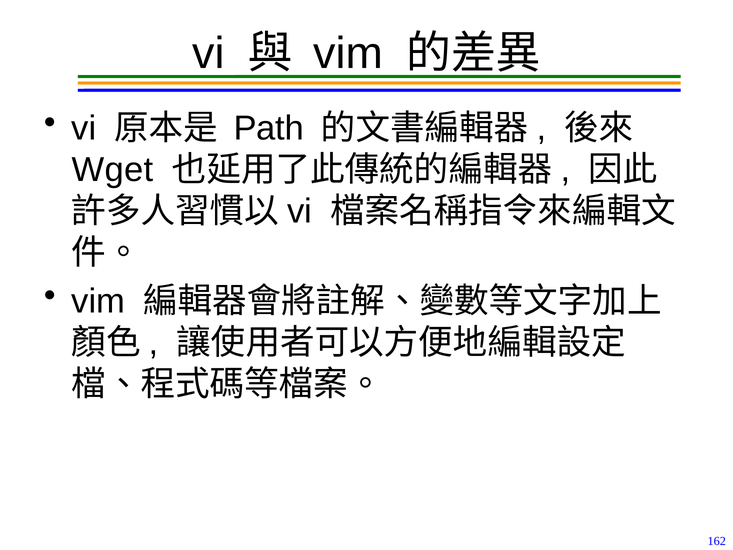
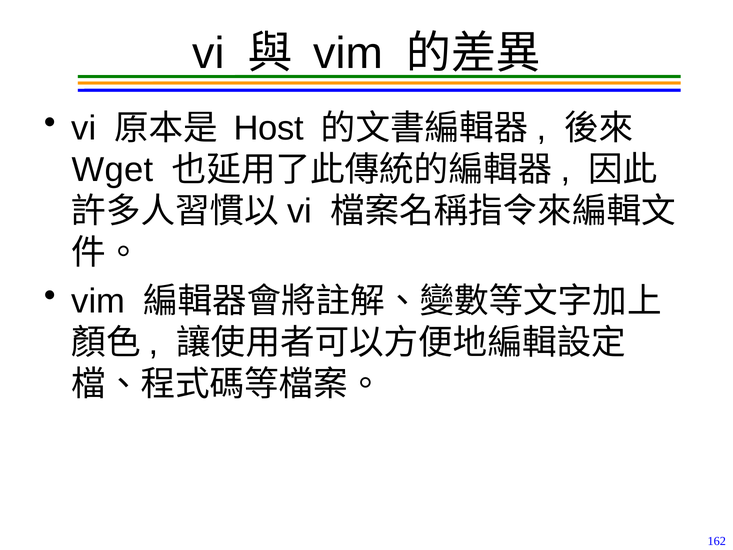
Path: Path -> Host
